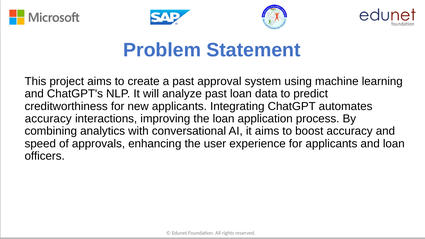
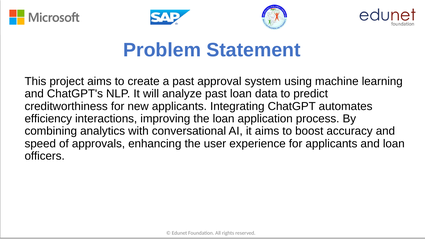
accuracy at (48, 119): accuracy -> efficiency
